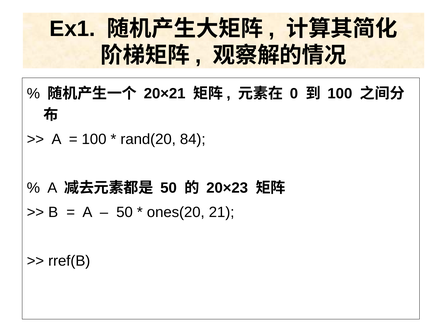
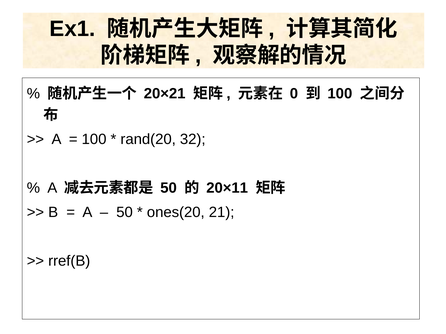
84: 84 -> 32
20×23: 20×23 -> 20×11
